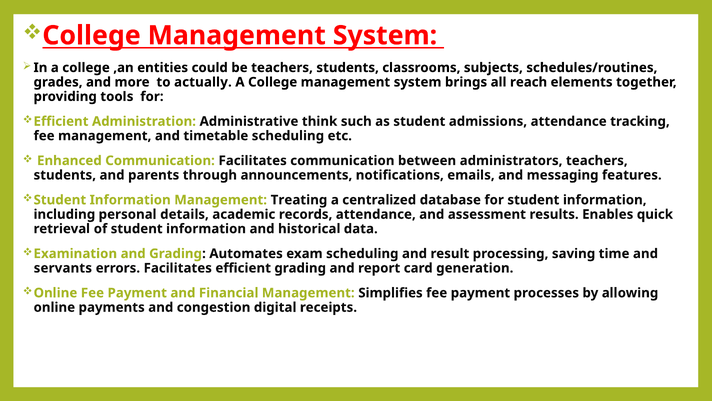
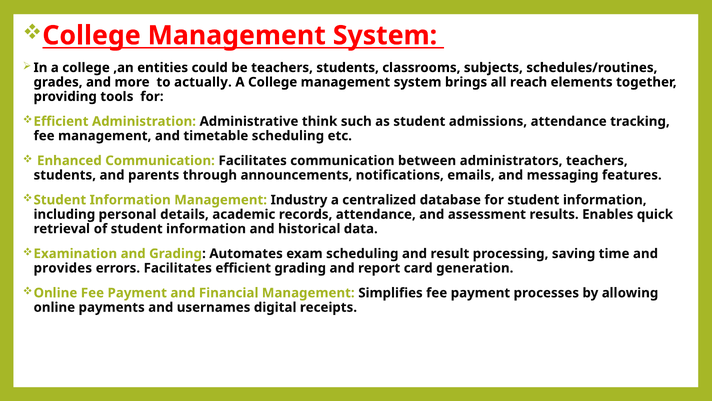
Treating: Treating -> Industry
servants: servants -> provides
congestion: congestion -> usernames
